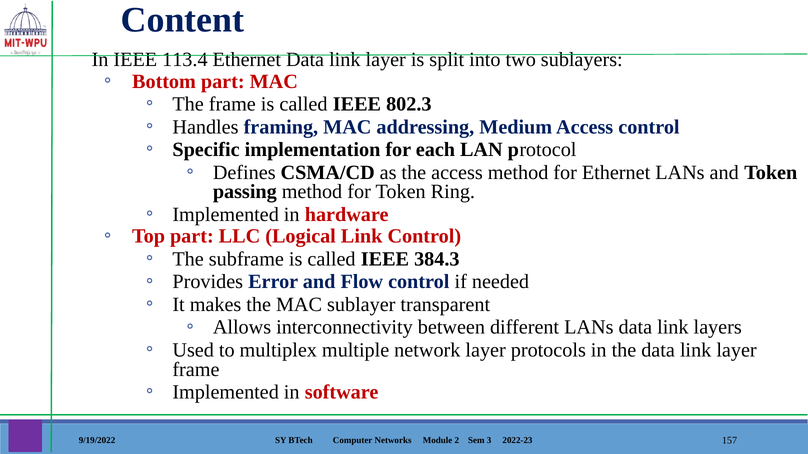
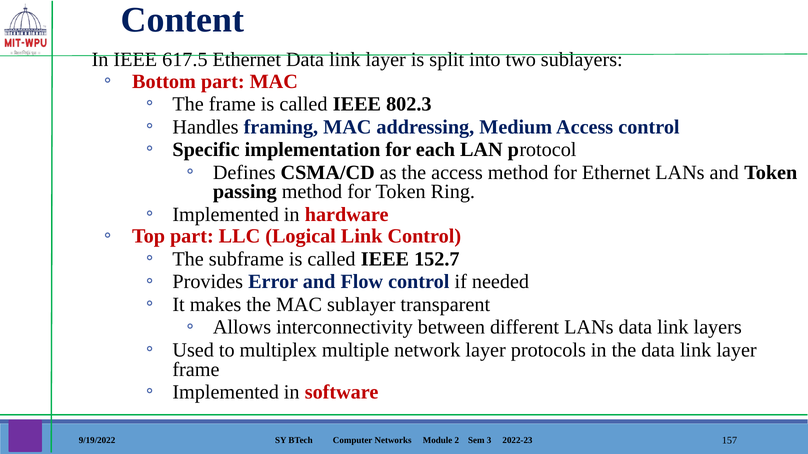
113.4: 113.4 -> 617.5
384.3: 384.3 -> 152.7
